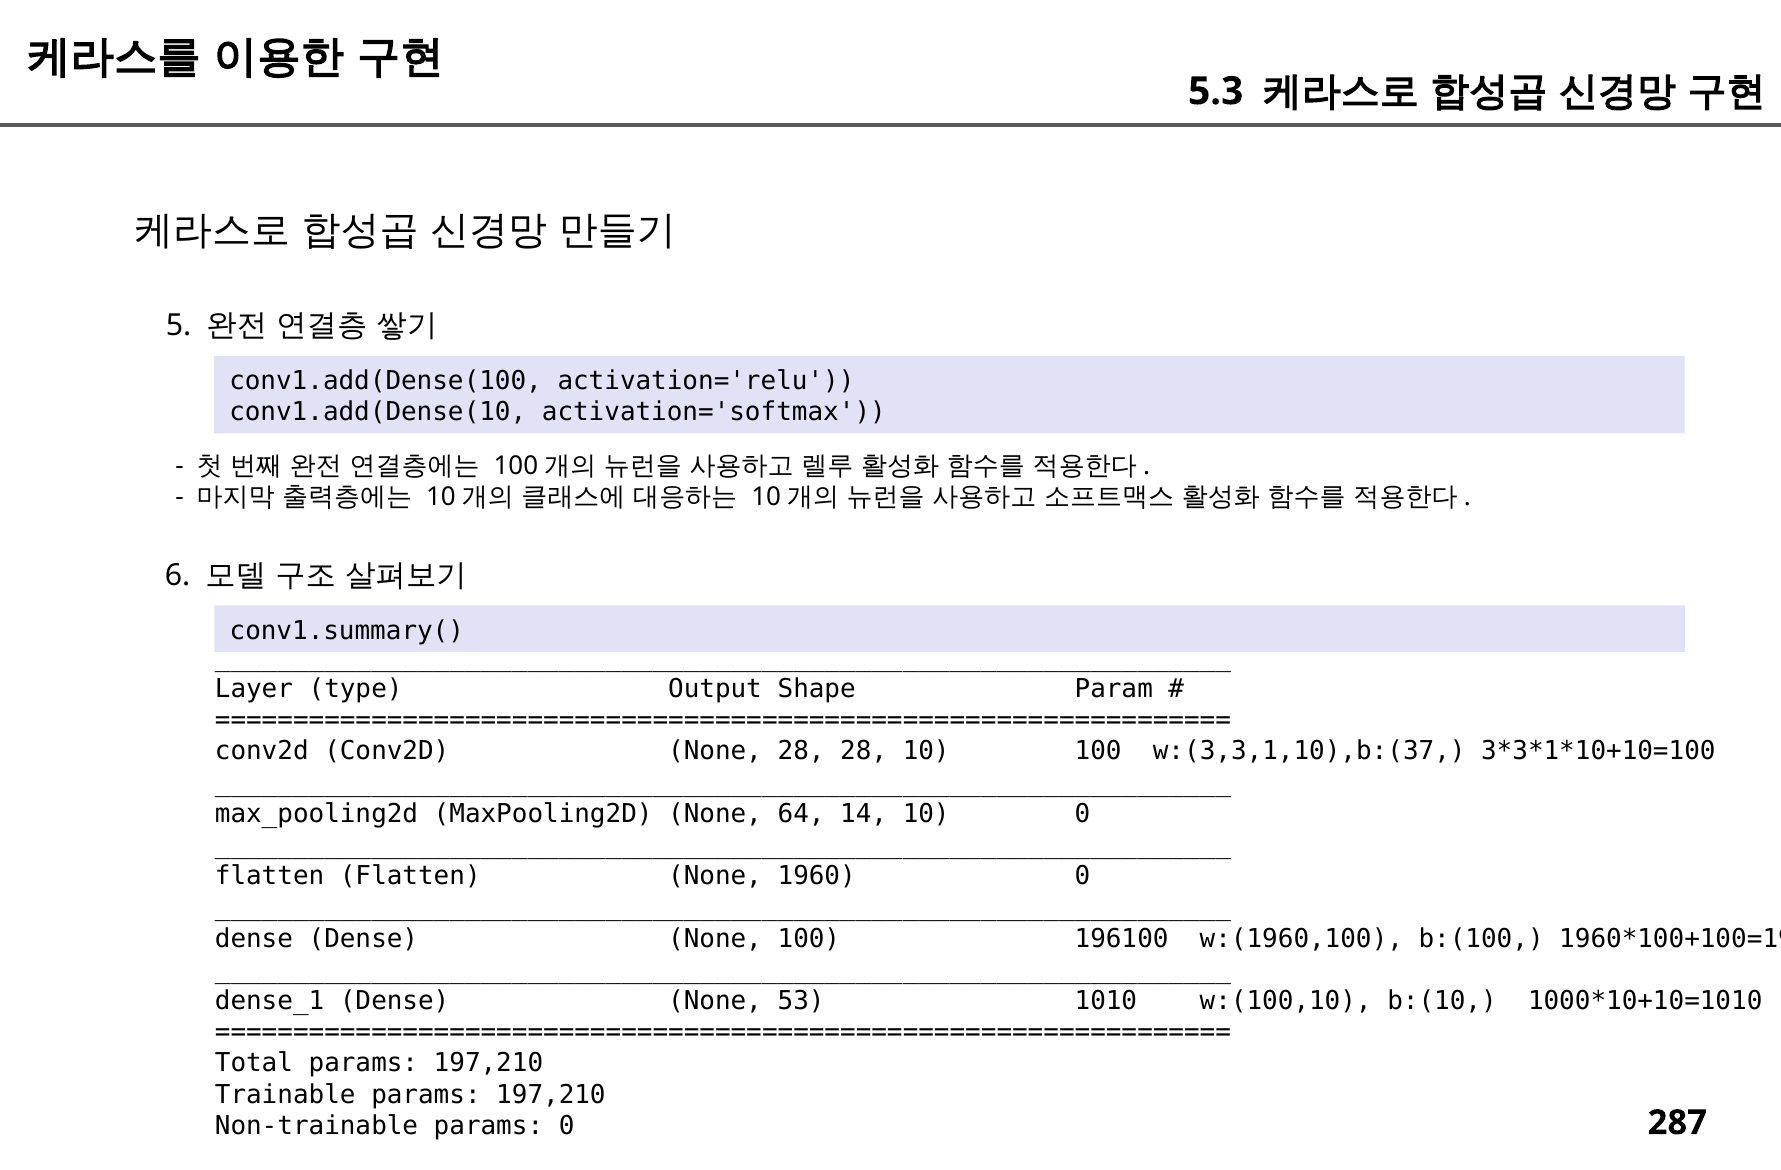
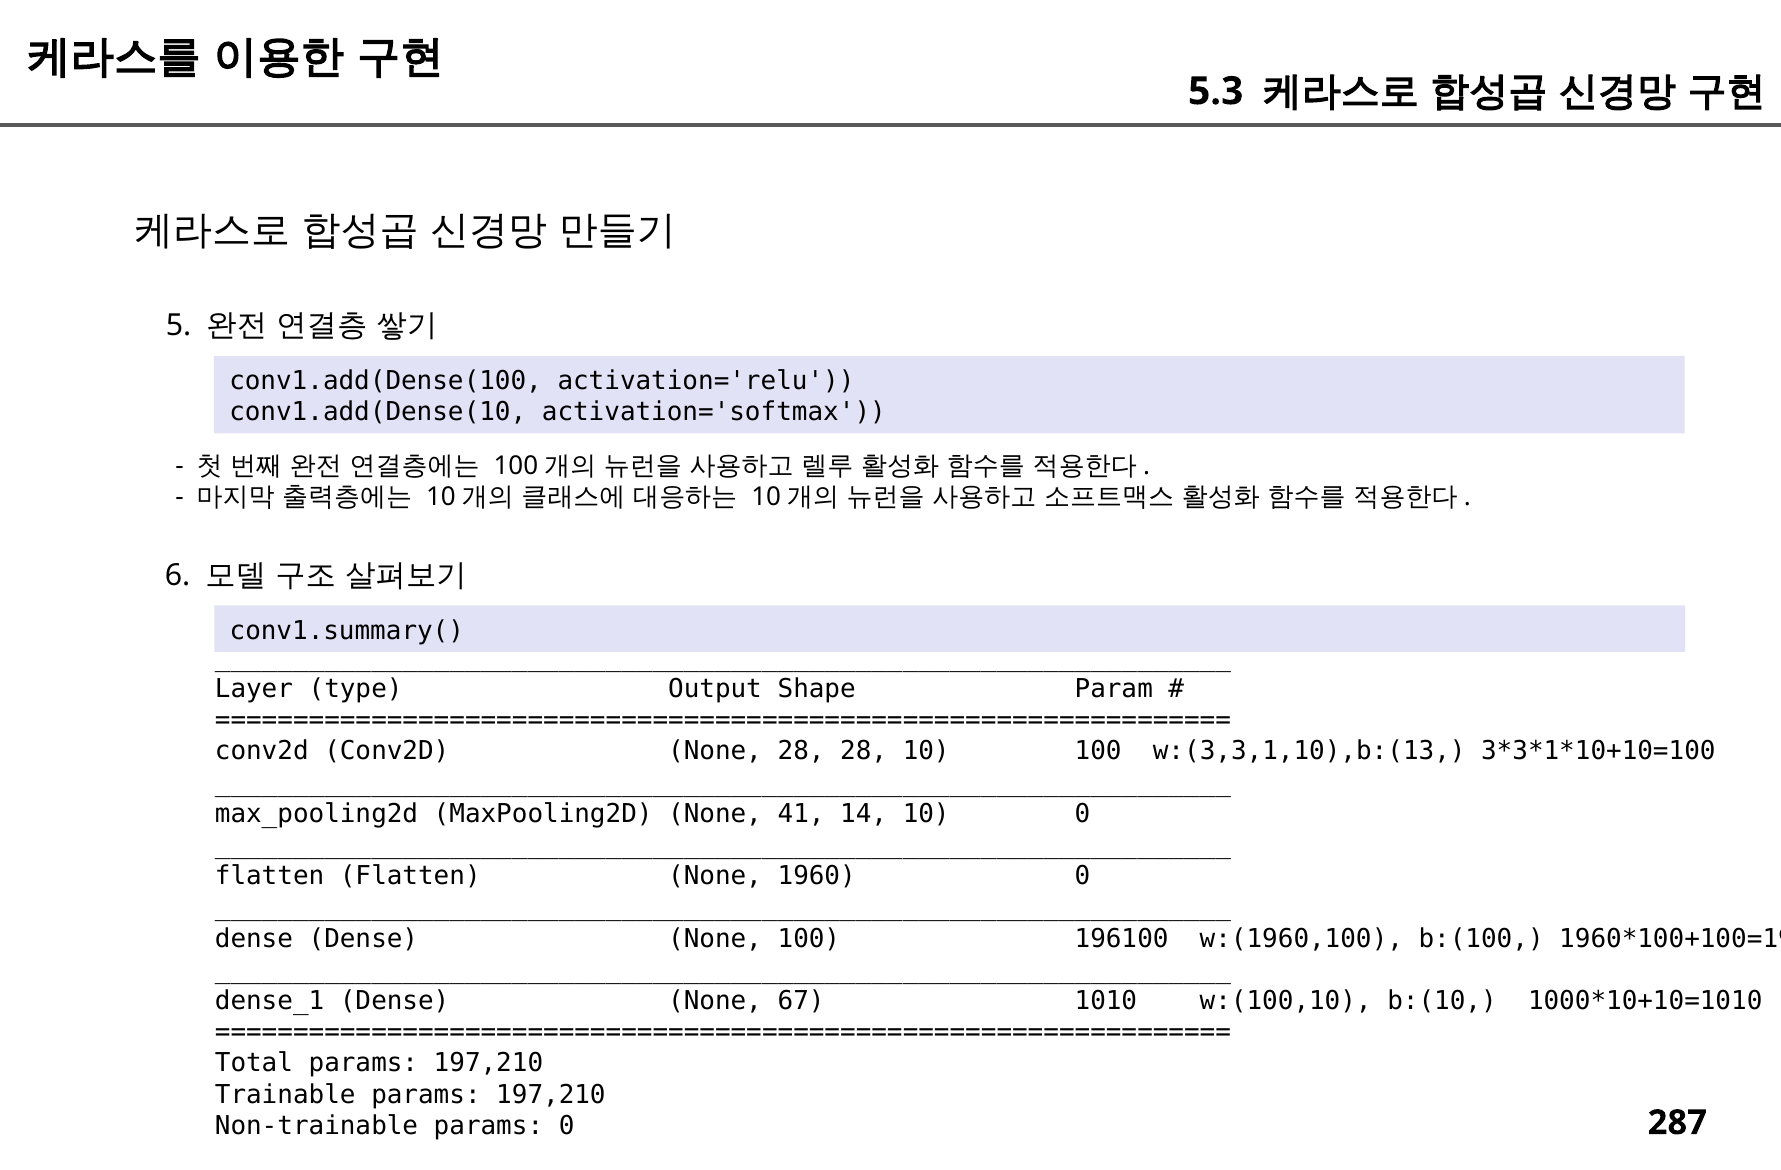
w:(3,3,1,10),b:(37: w:(3,3,1,10),b:(37 -> w:(3,3,1,10),b:(13
64: 64 -> 41
53: 53 -> 67
